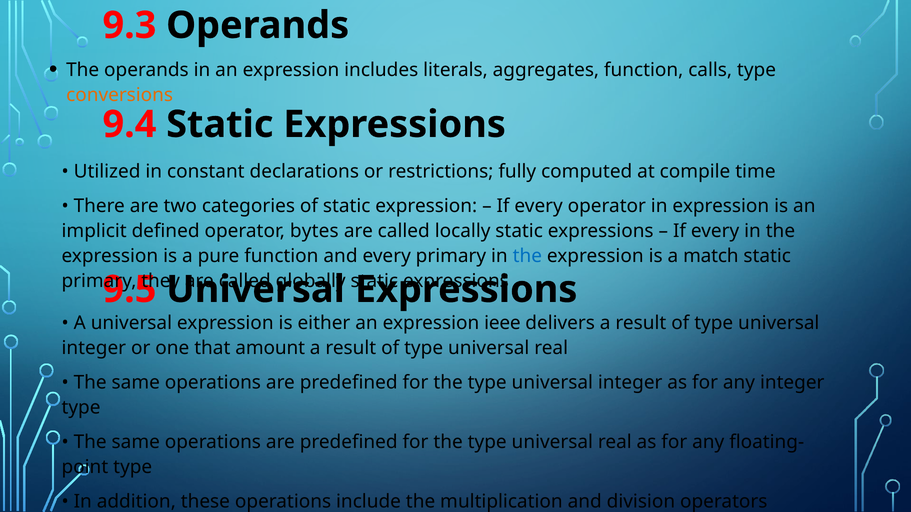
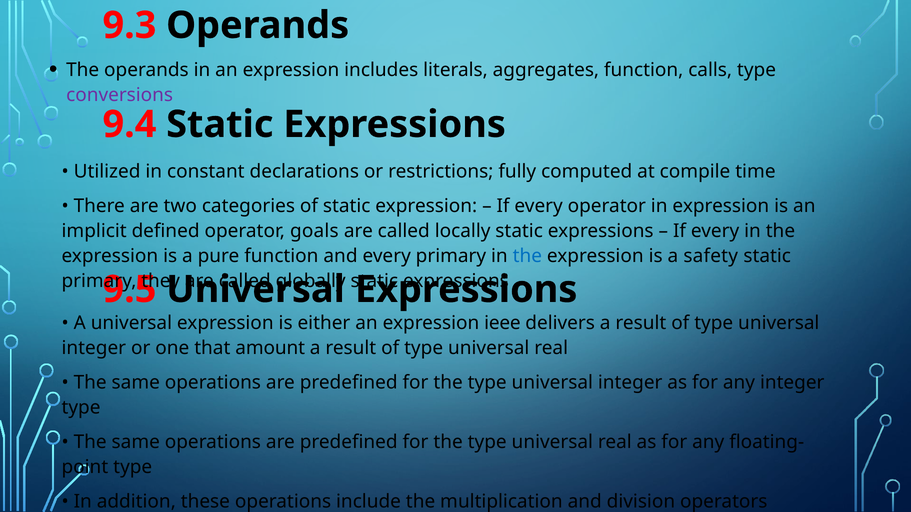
conversions colour: orange -> purple
bytes: bytes -> goals
match: match -> safety
